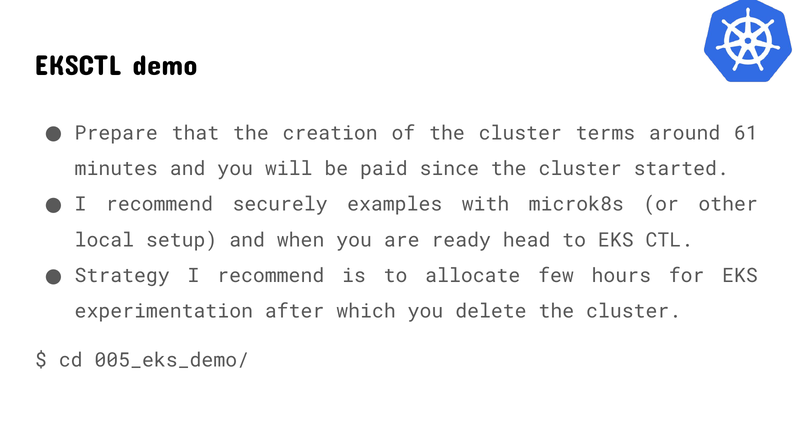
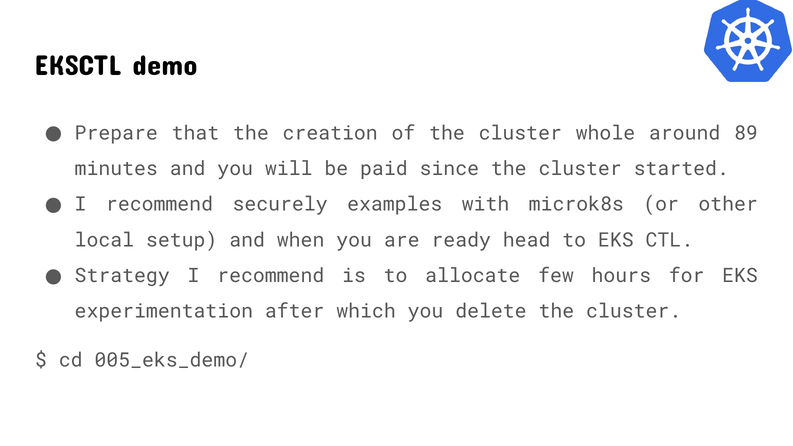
terms: terms -> whole
61: 61 -> 89
